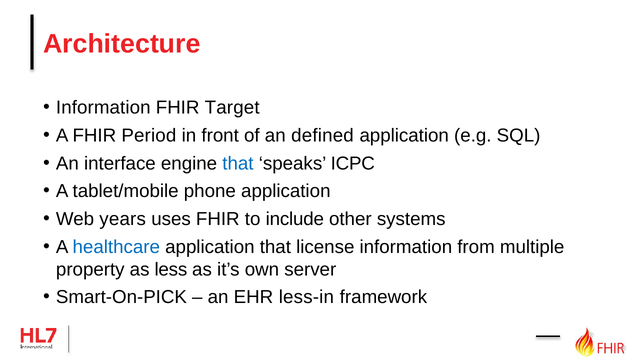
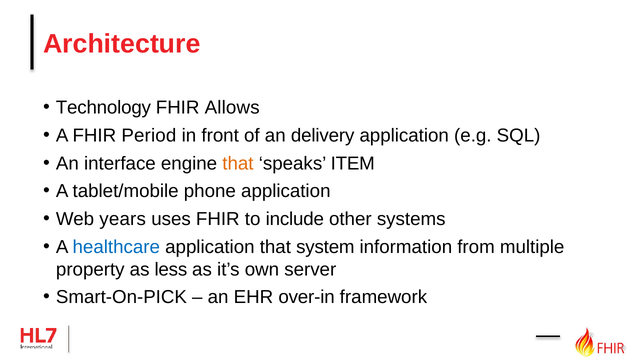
Information at (103, 108): Information -> Technology
Target: Target -> Allows
defined: defined -> delivery
that at (238, 163) colour: blue -> orange
ICPC: ICPC -> ITEM
license: license -> system
less-in: less-in -> over-in
